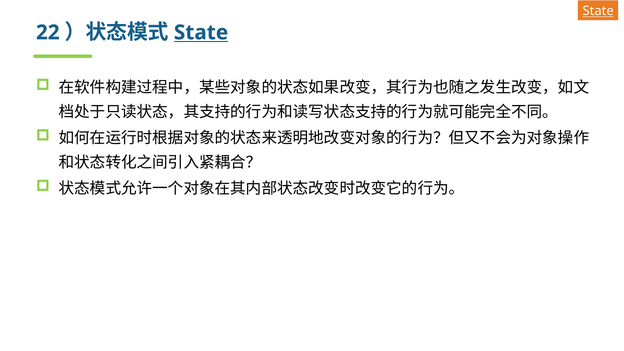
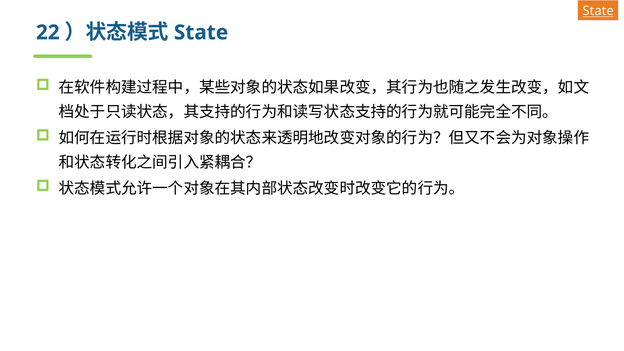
State at (201, 33) underline: present -> none
